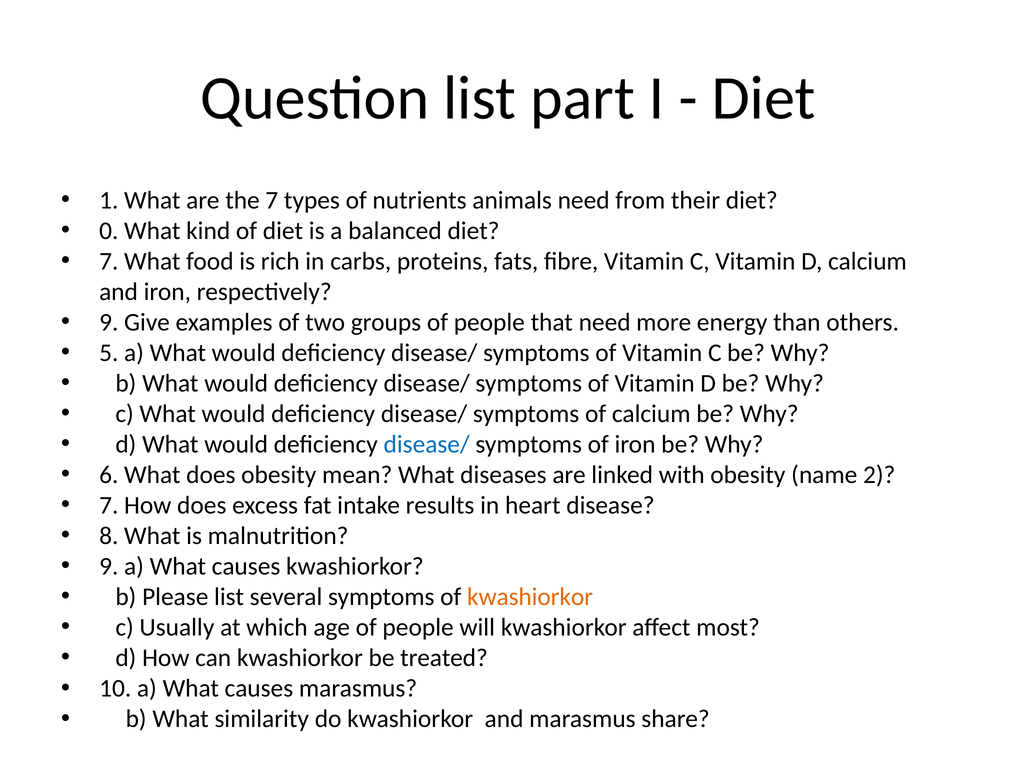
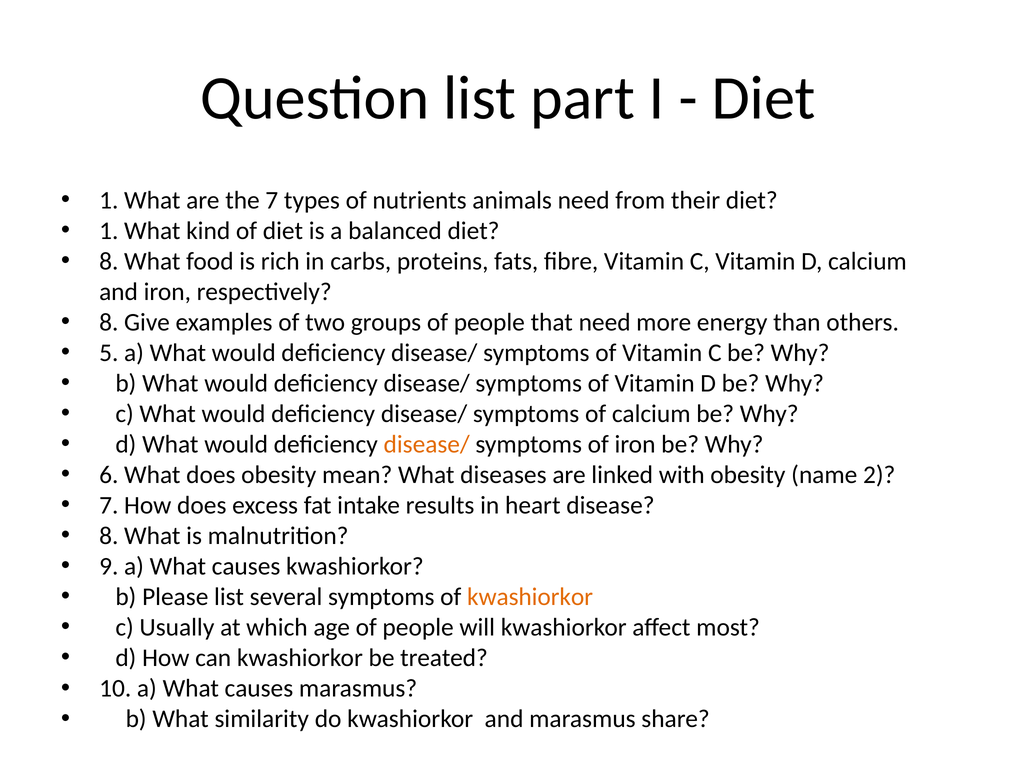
0 at (109, 231): 0 -> 1
7 at (109, 261): 7 -> 8
9 at (109, 322): 9 -> 8
disease/ at (427, 444) colour: blue -> orange
